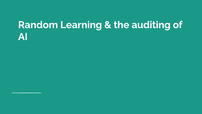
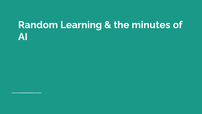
auditing: auditing -> minutes
